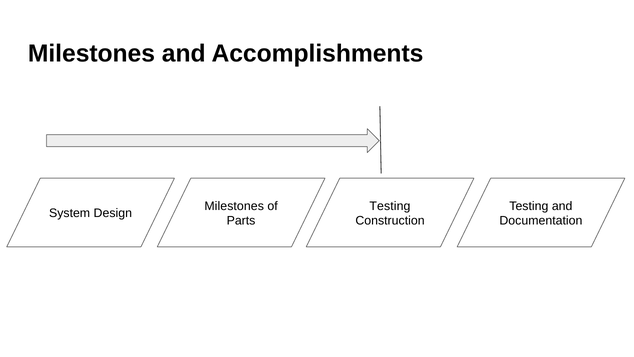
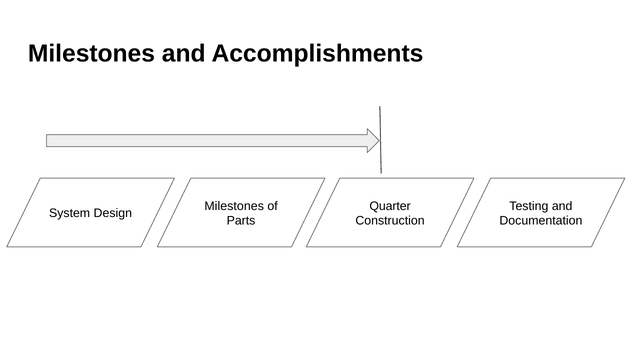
Testing at (390, 206): Testing -> Quarter
